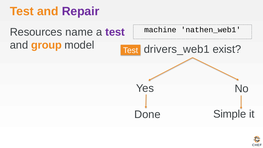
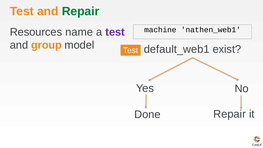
Repair at (81, 11) colour: purple -> green
drivers_web1: drivers_web1 -> default_web1
Done Simple: Simple -> Repair
